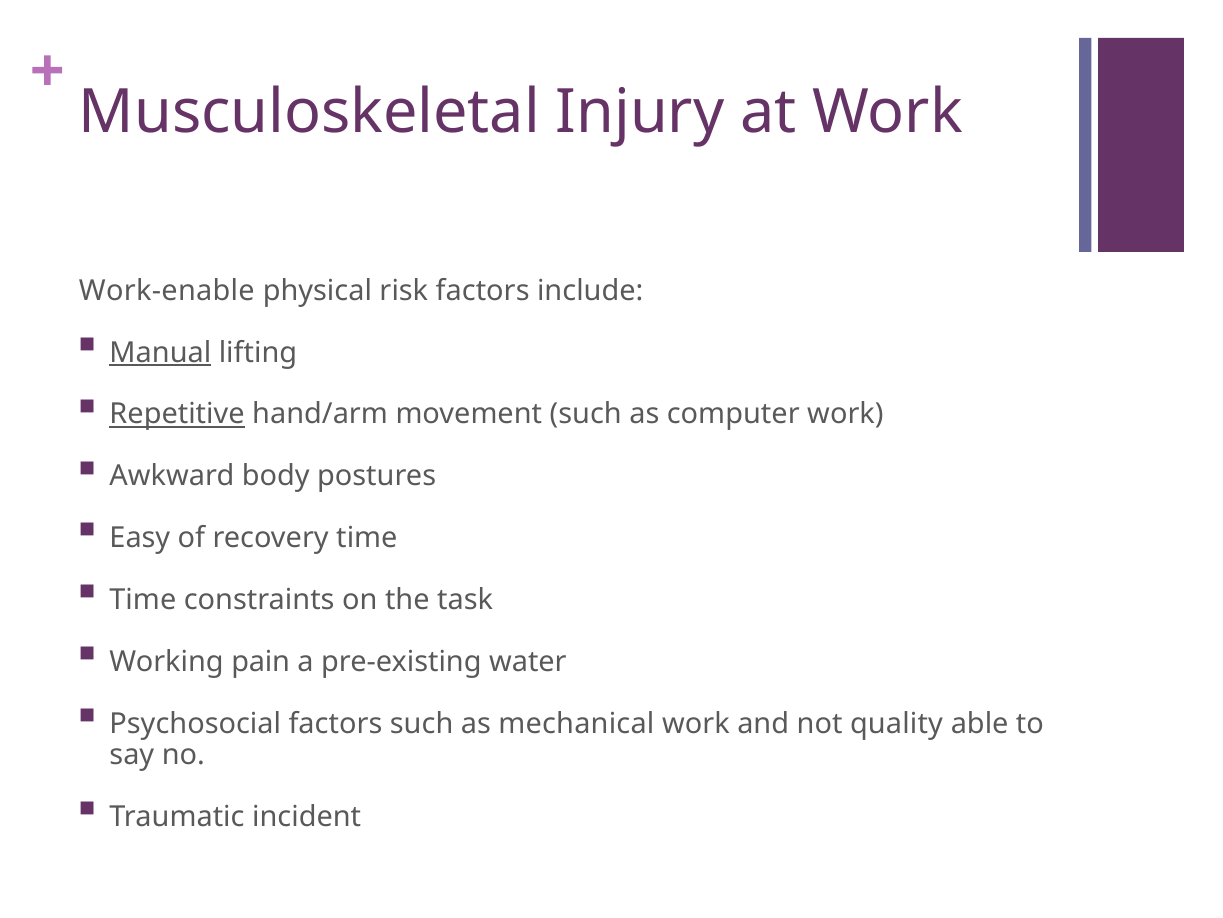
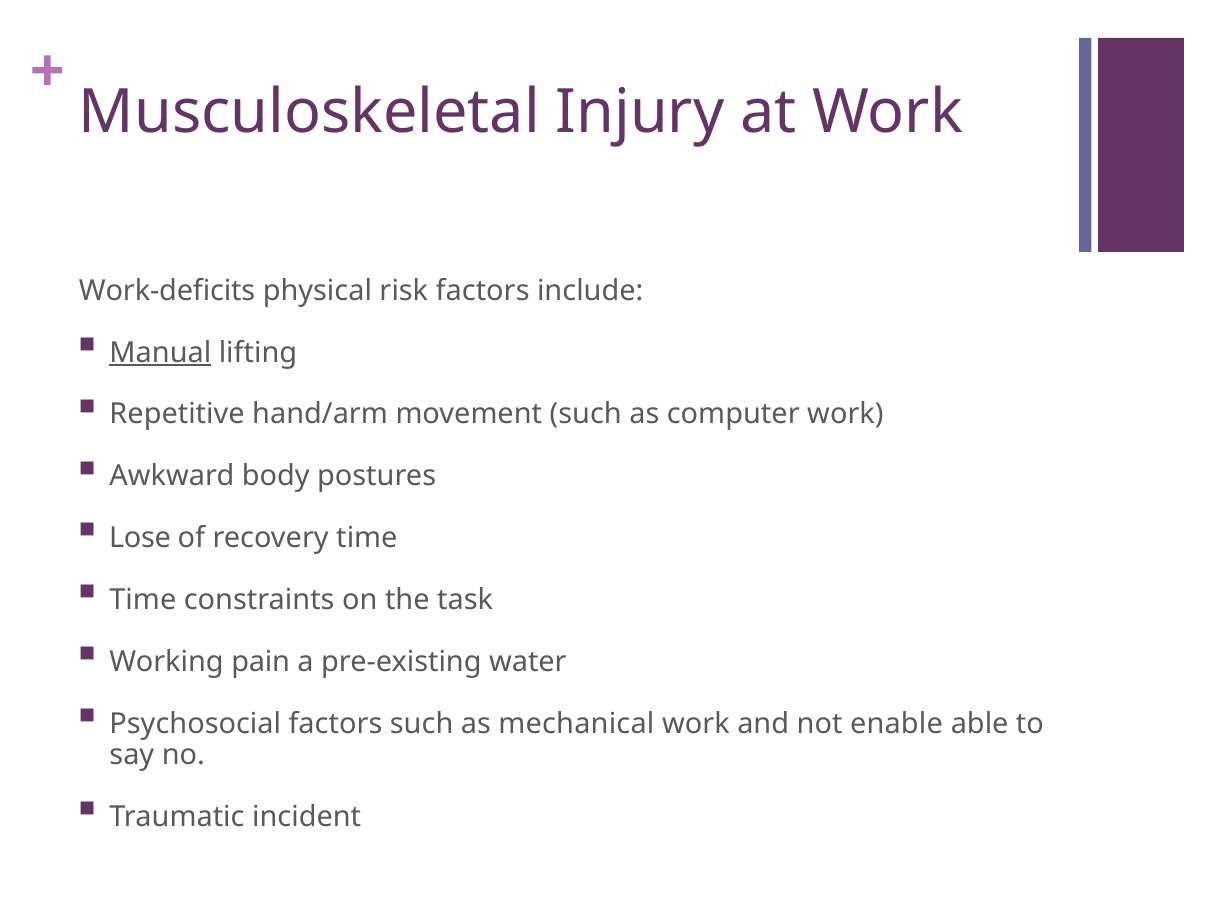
Work-enable: Work-enable -> Work-deficits
Repetitive underline: present -> none
Easy: Easy -> Lose
quality: quality -> enable
